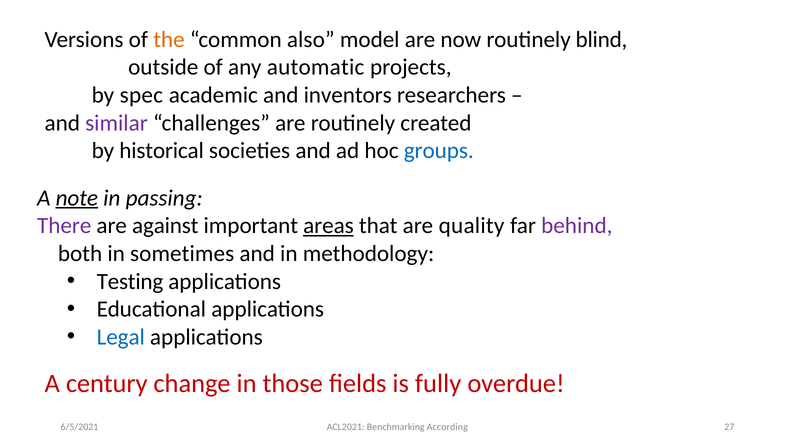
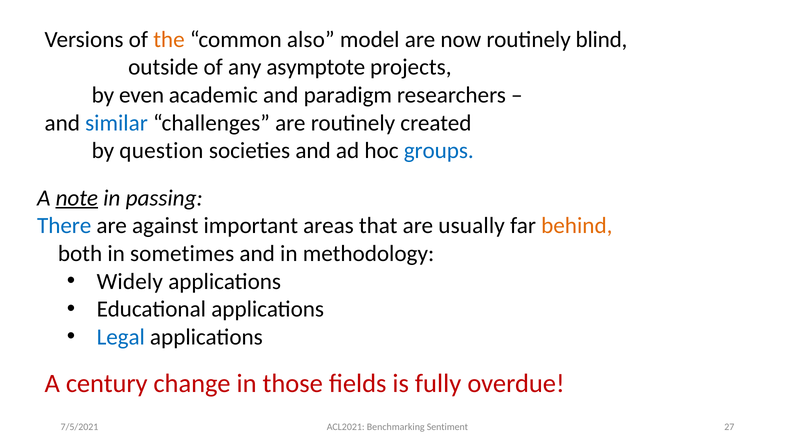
automatic: automatic -> asymptote
spec: spec -> even
inventors: inventors -> paradigm
similar colour: purple -> blue
historical: historical -> question
There colour: purple -> blue
areas underline: present -> none
quality: quality -> usually
behind colour: purple -> orange
Testing: Testing -> Widely
According: According -> Sentiment
6/5/2021: 6/5/2021 -> 7/5/2021
